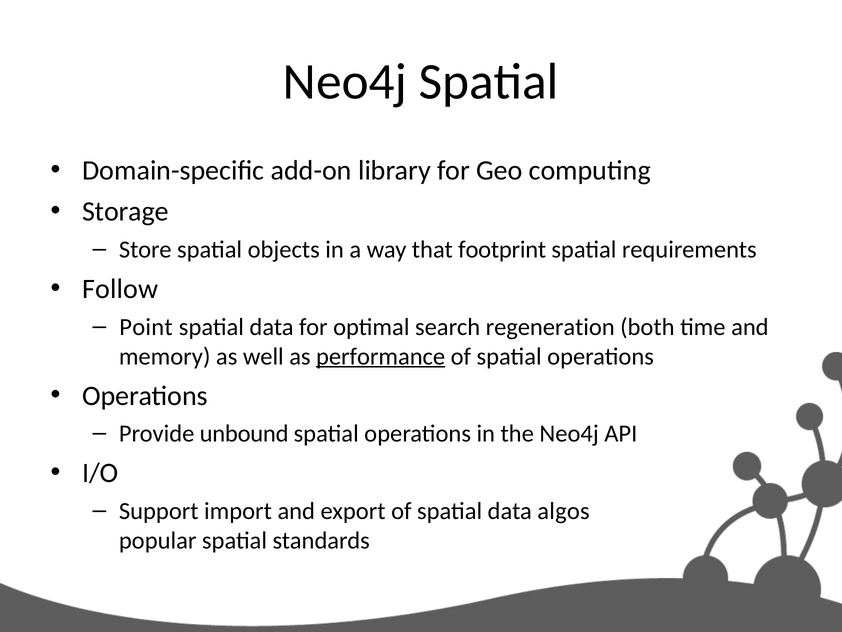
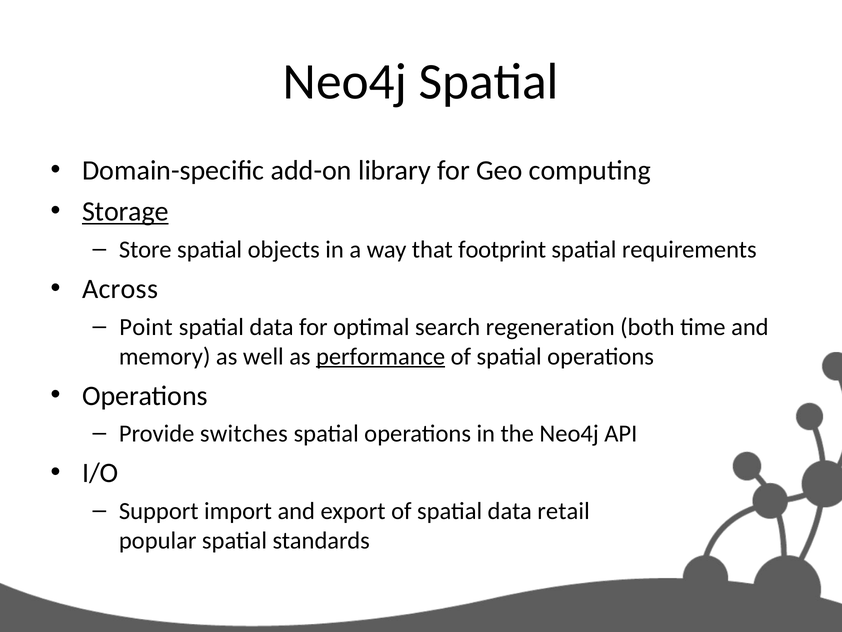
Storage underline: none -> present
Follow: Follow -> Across
unbound: unbound -> switches
algos: algos -> retail
